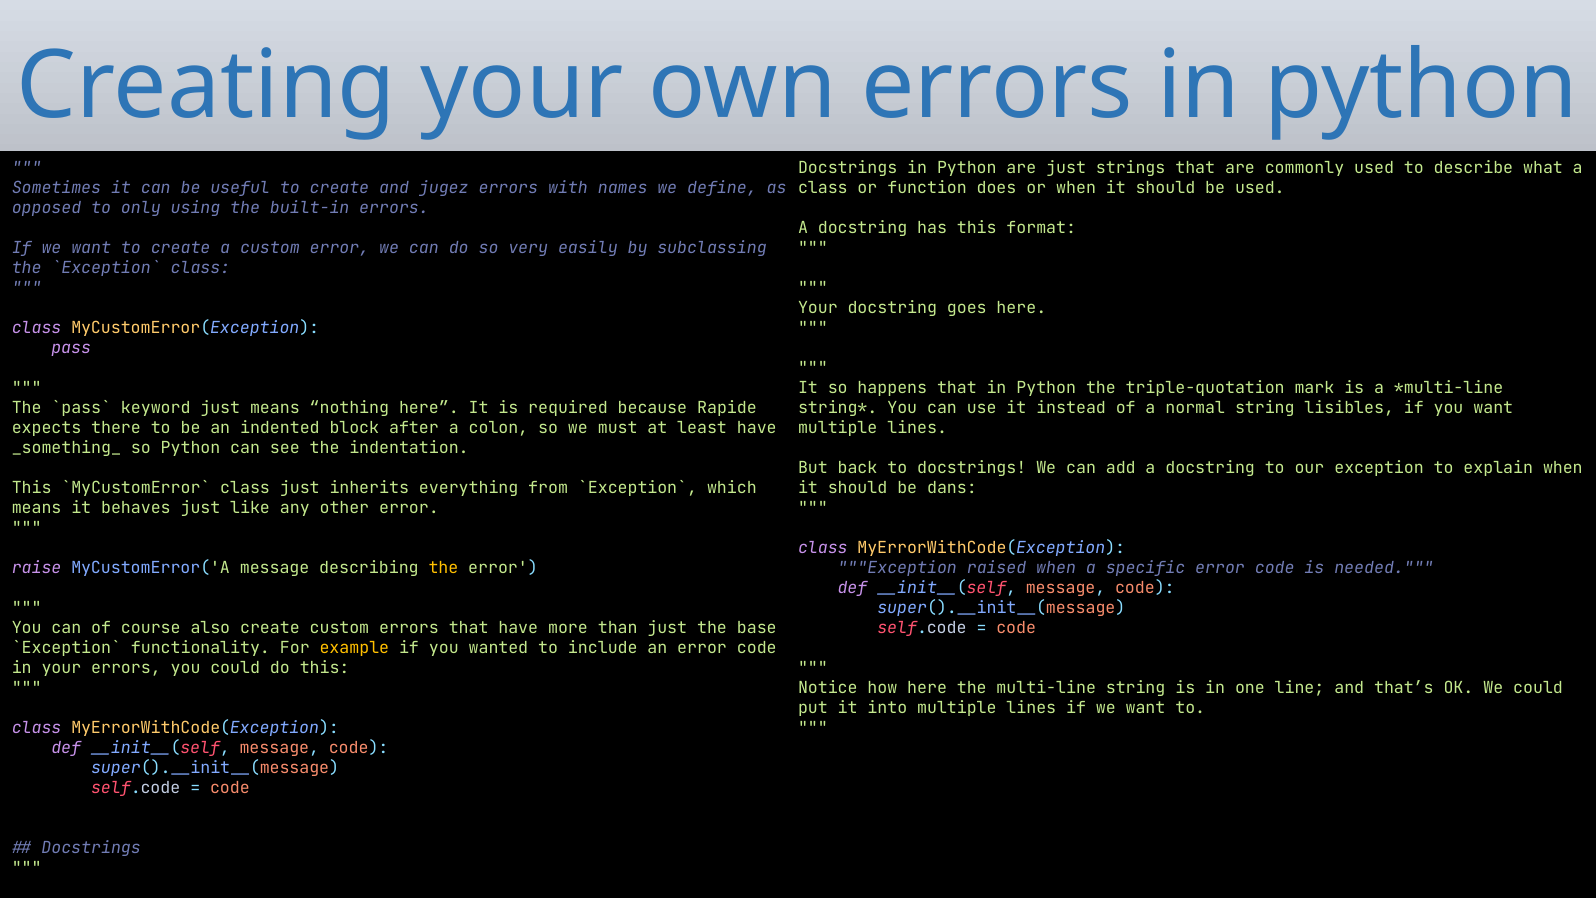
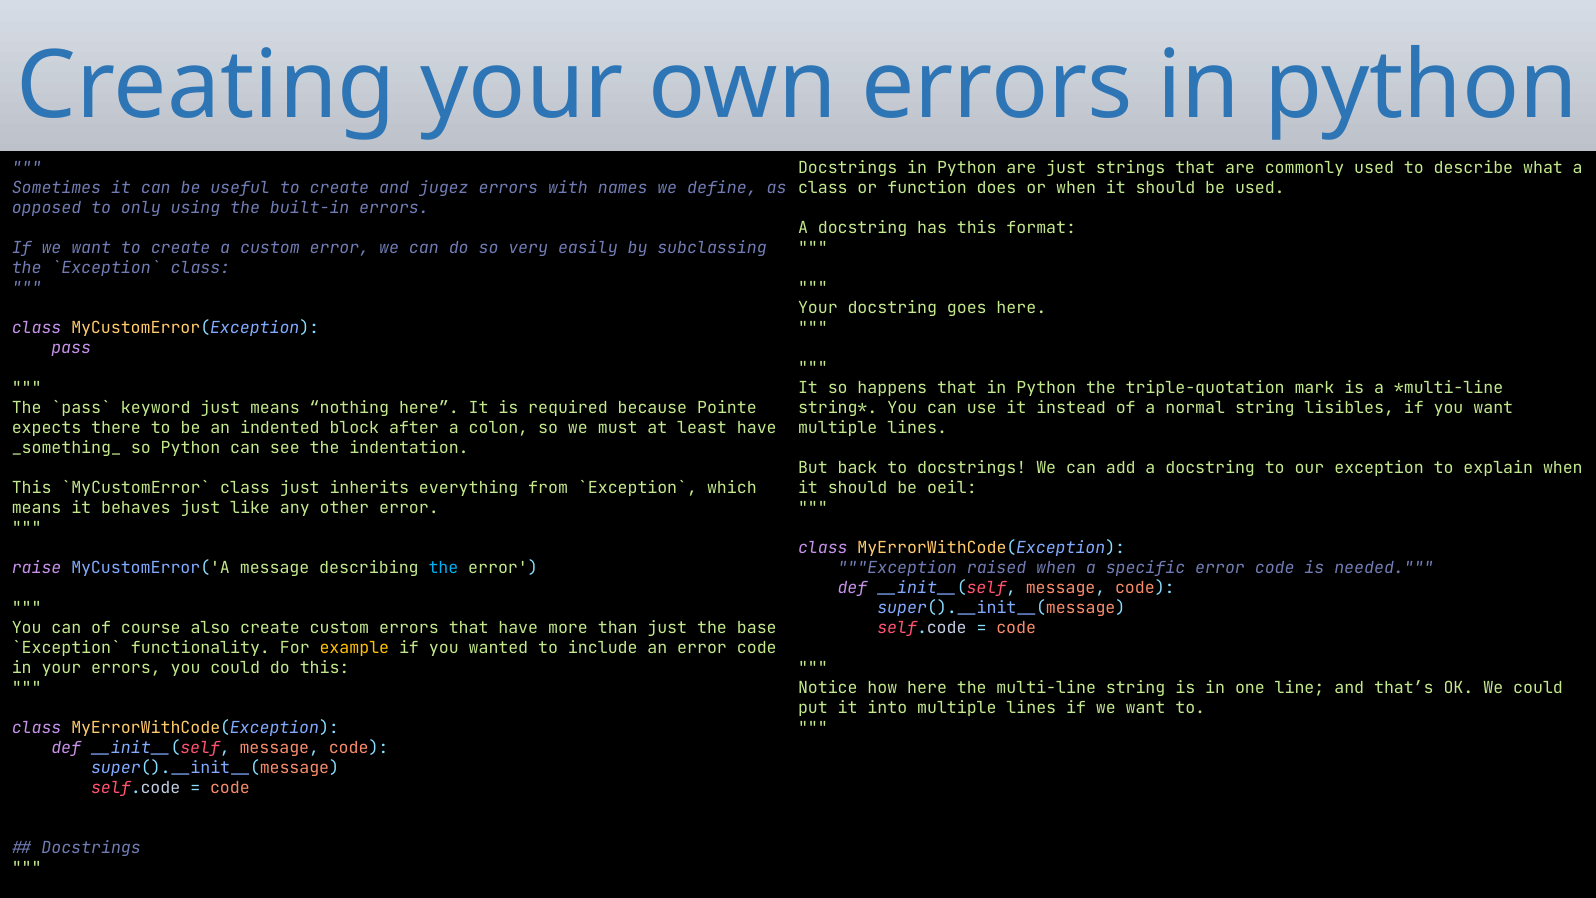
Rapide: Rapide -> Pointe
dans: dans -> oeil
the at (443, 568) colour: yellow -> light blue
